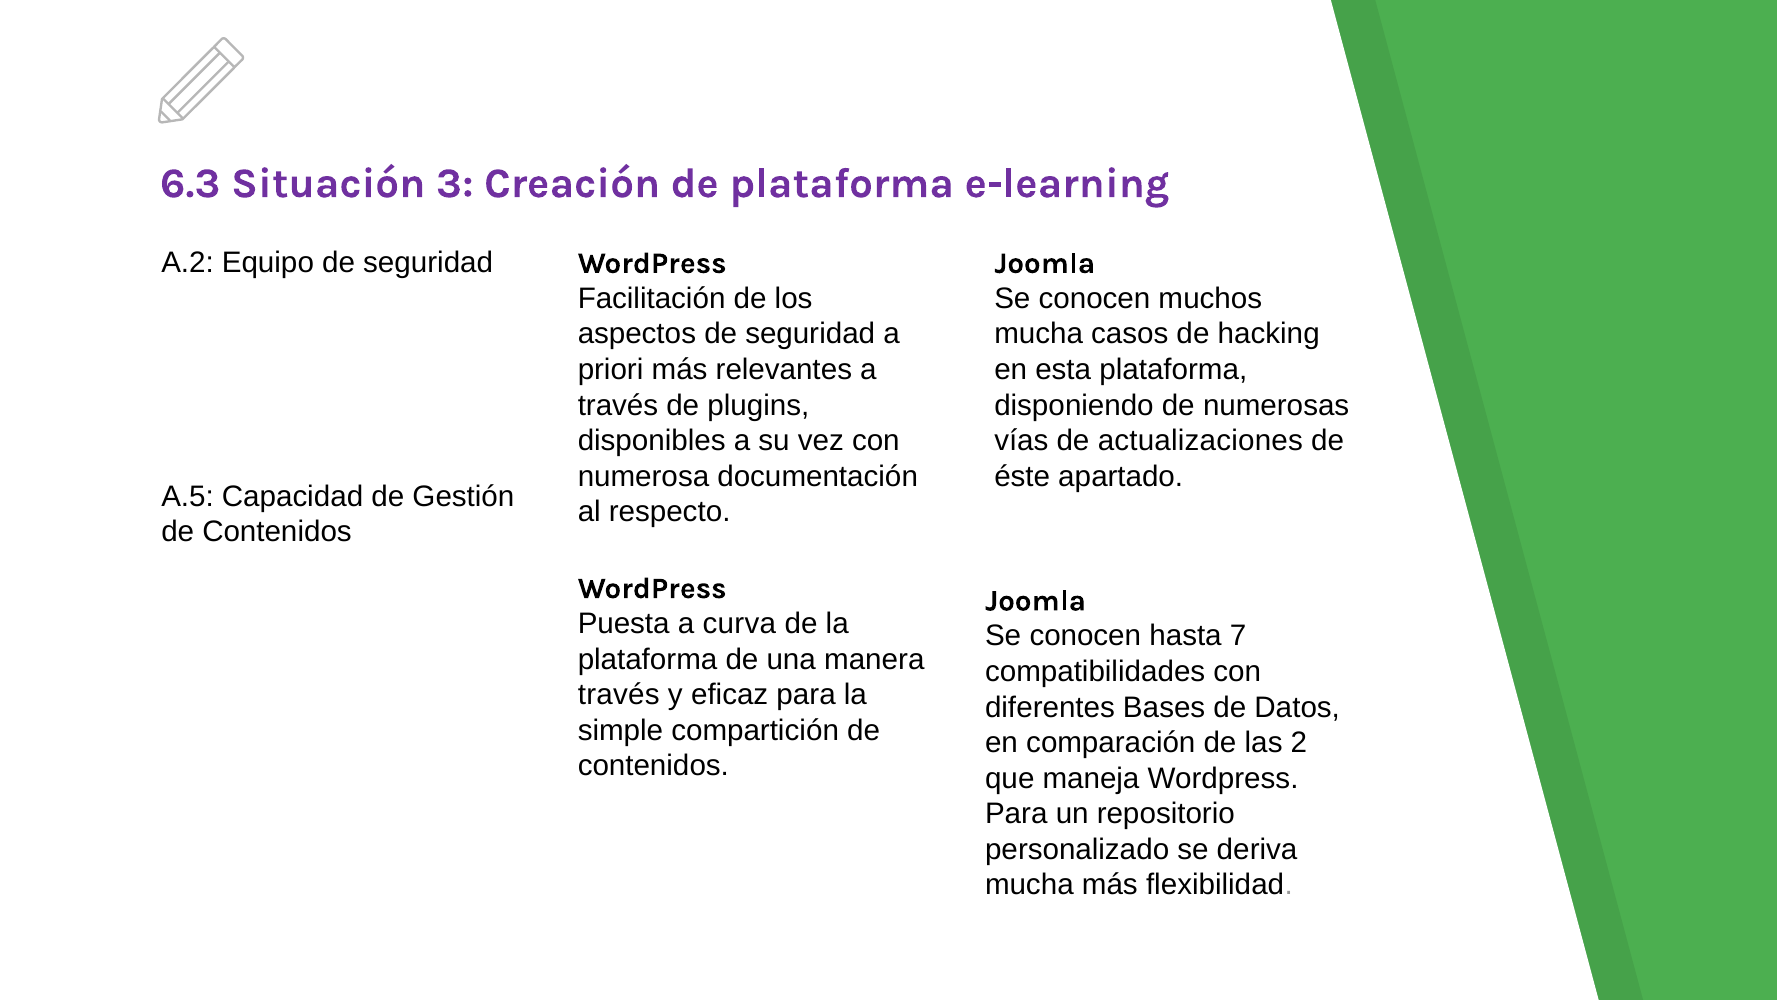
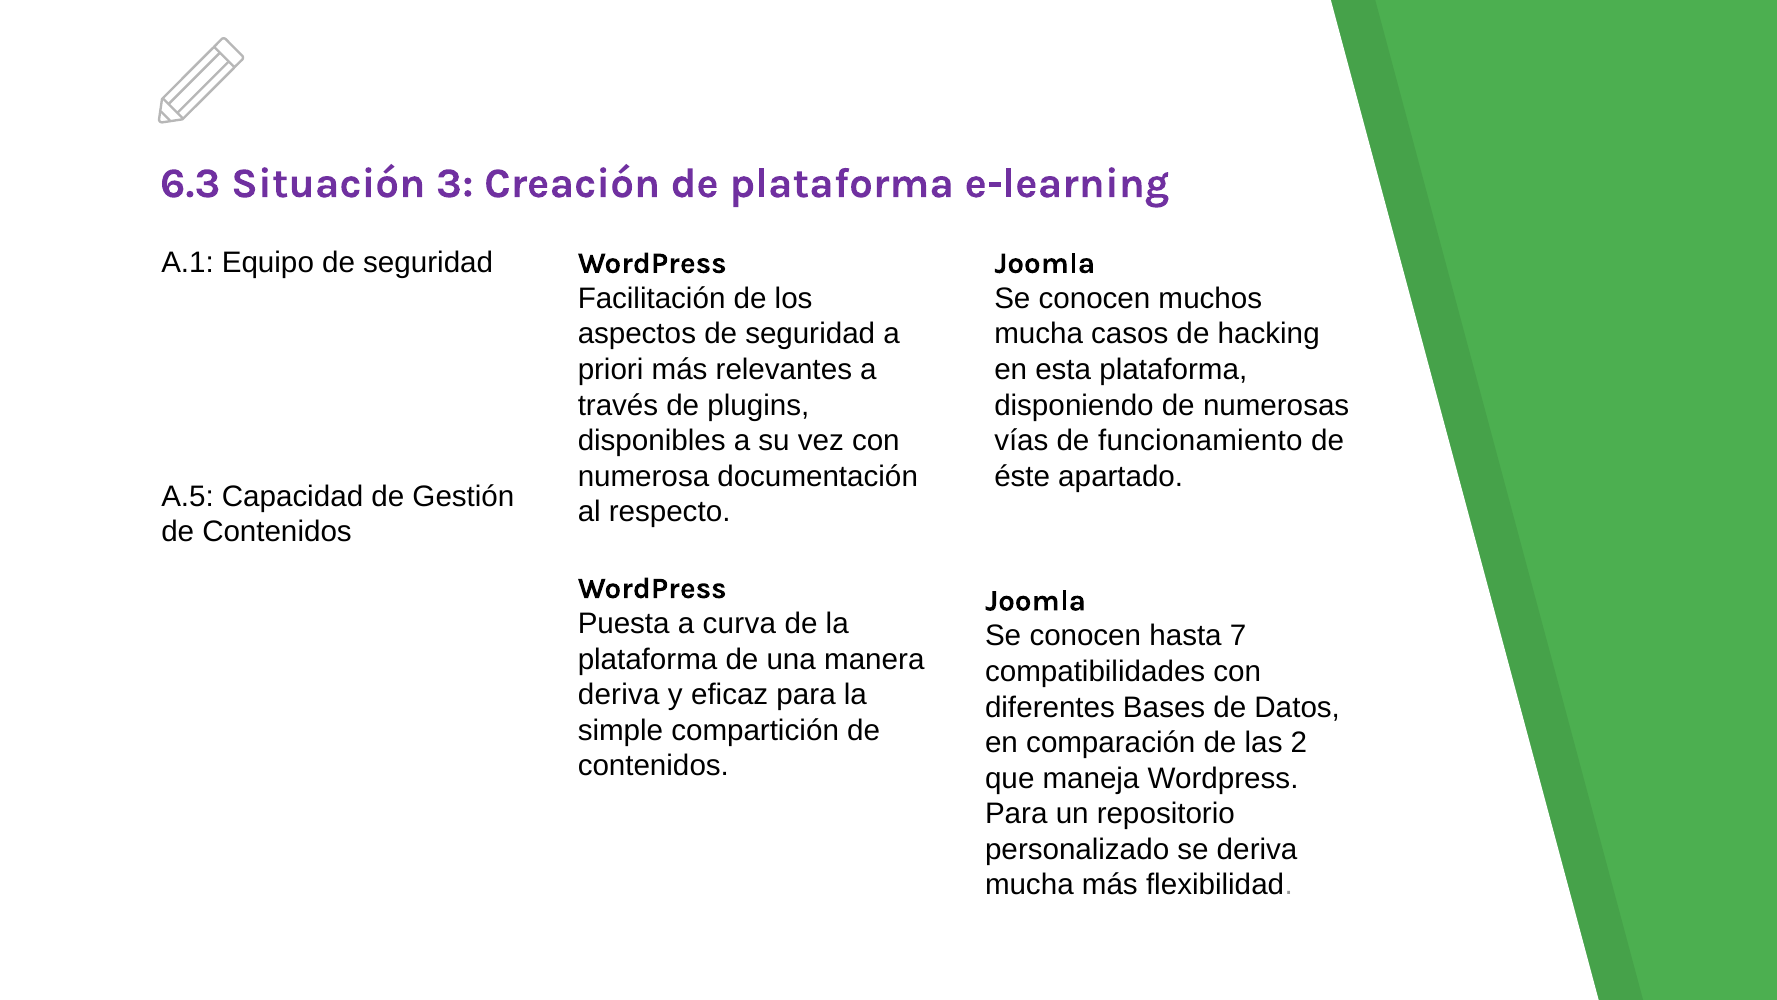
A.2: A.2 -> A.1
actualizaciones: actualizaciones -> funcionamiento
través at (619, 695): través -> deriva
